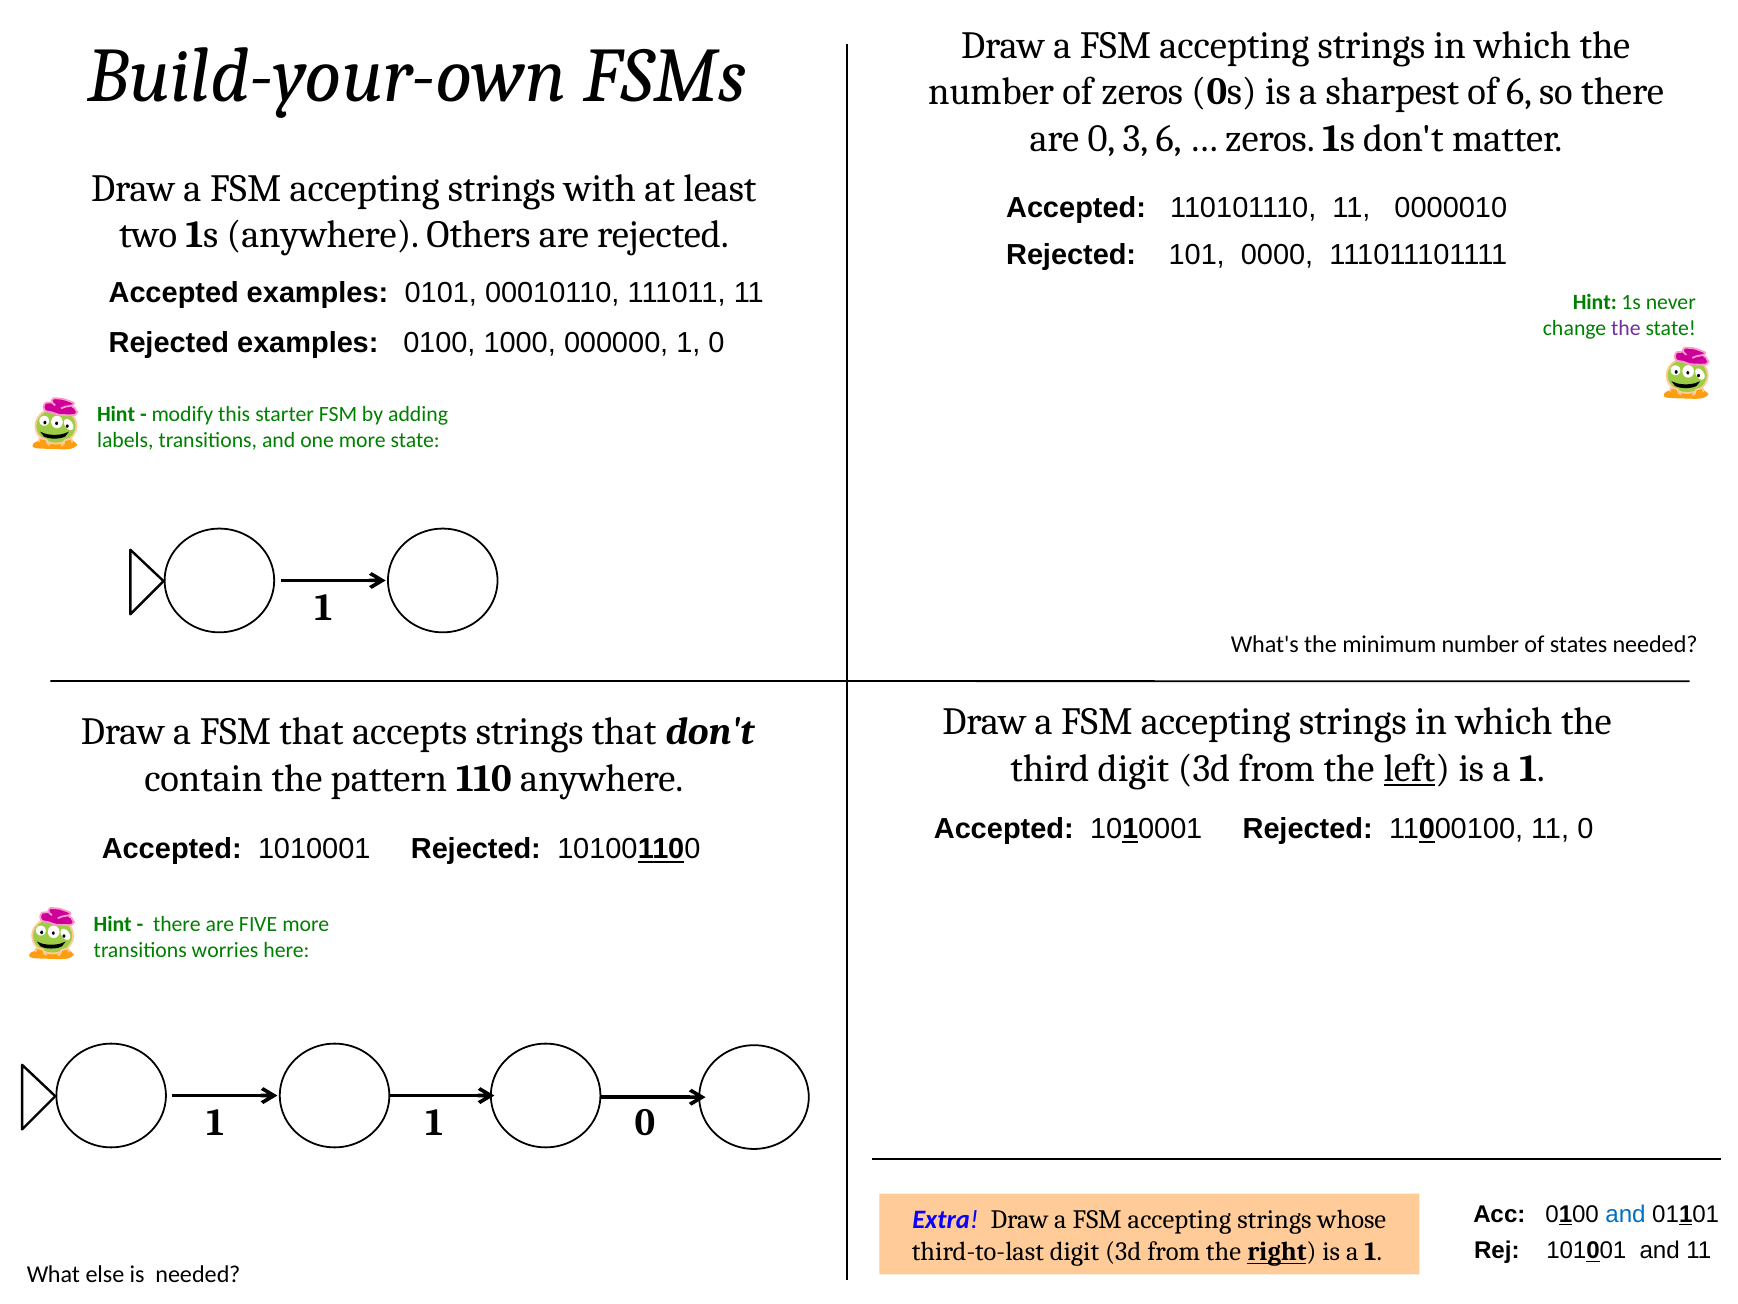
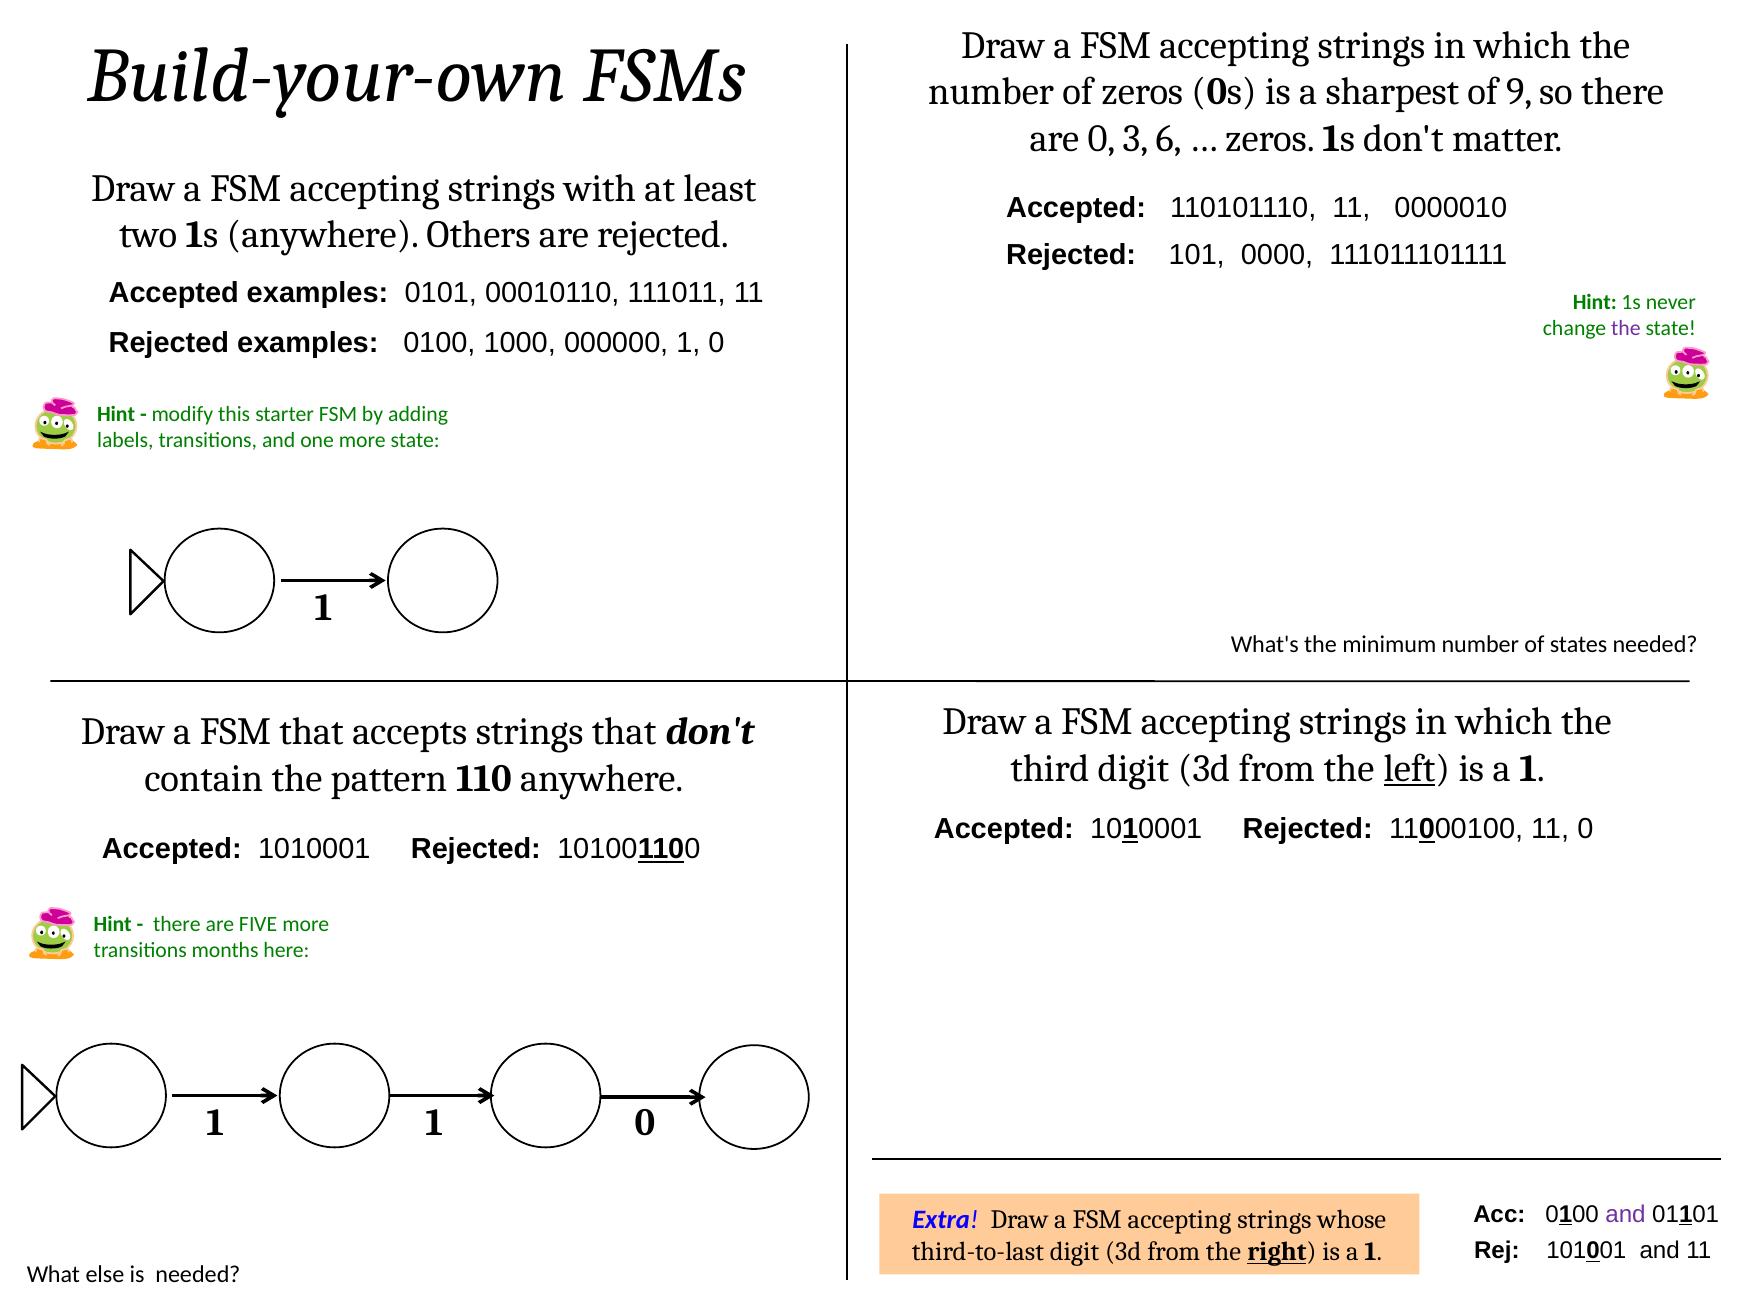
of 6: 6 -> 9
worries: worries -> months
and at (1626, 1214) colour: blue -> purple
